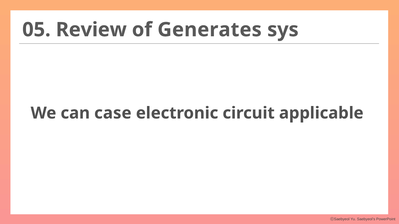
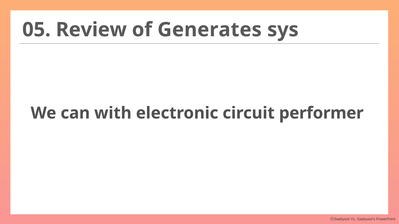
case: case -> with
applicable: applicable -> performer
